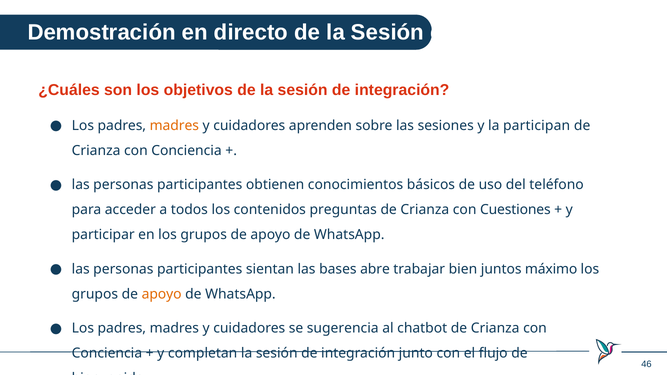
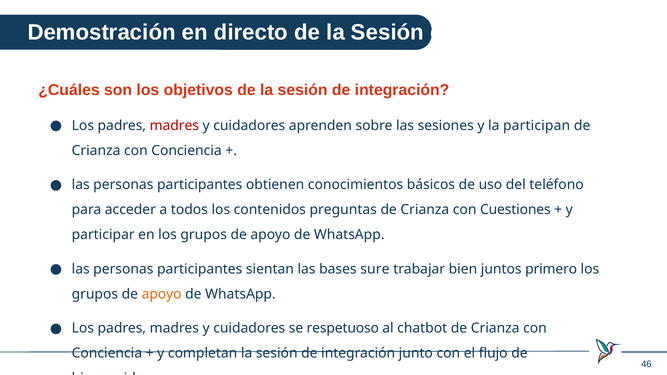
madres at (174, 126) colour: orange -> red
abre: abre -> sure
máximo: máximo -> primero
sugerencia: sugerencia -> respetuoso
